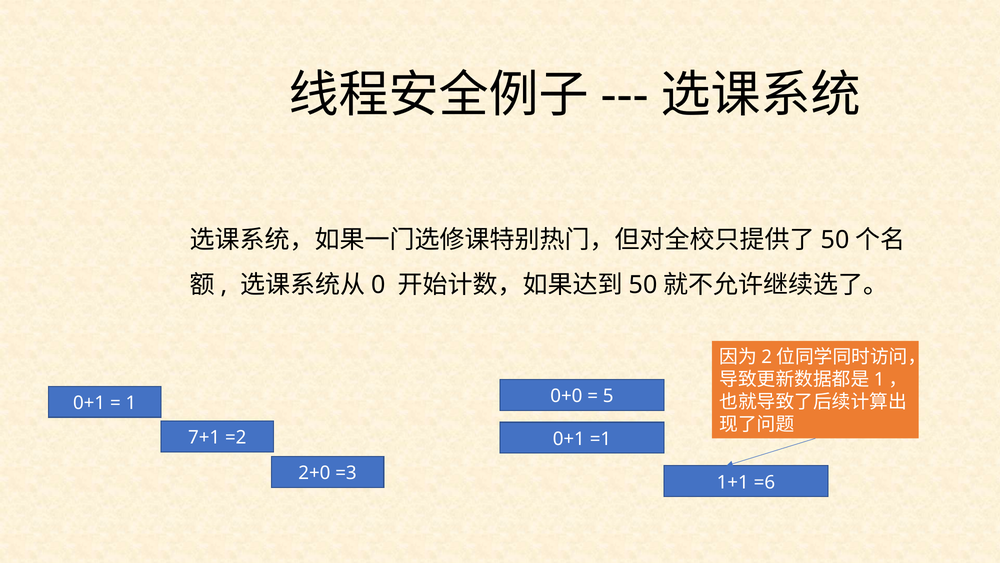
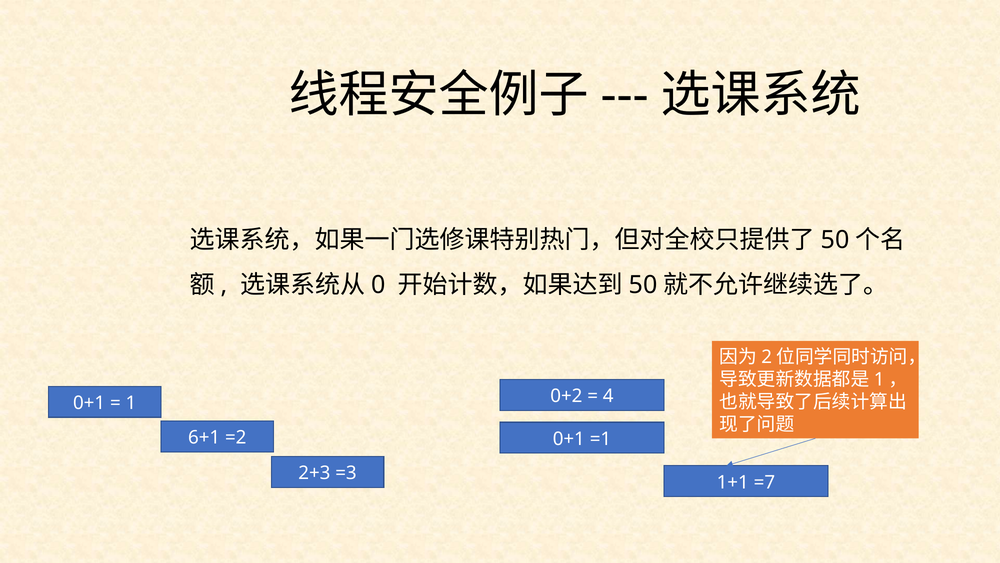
0+0: 0+0 -> 0+2
5: 5 -> 4
7+1: 7+1 -> 6+1
2+0: 2+0 -> 2+3
=6: =6 -> =7
